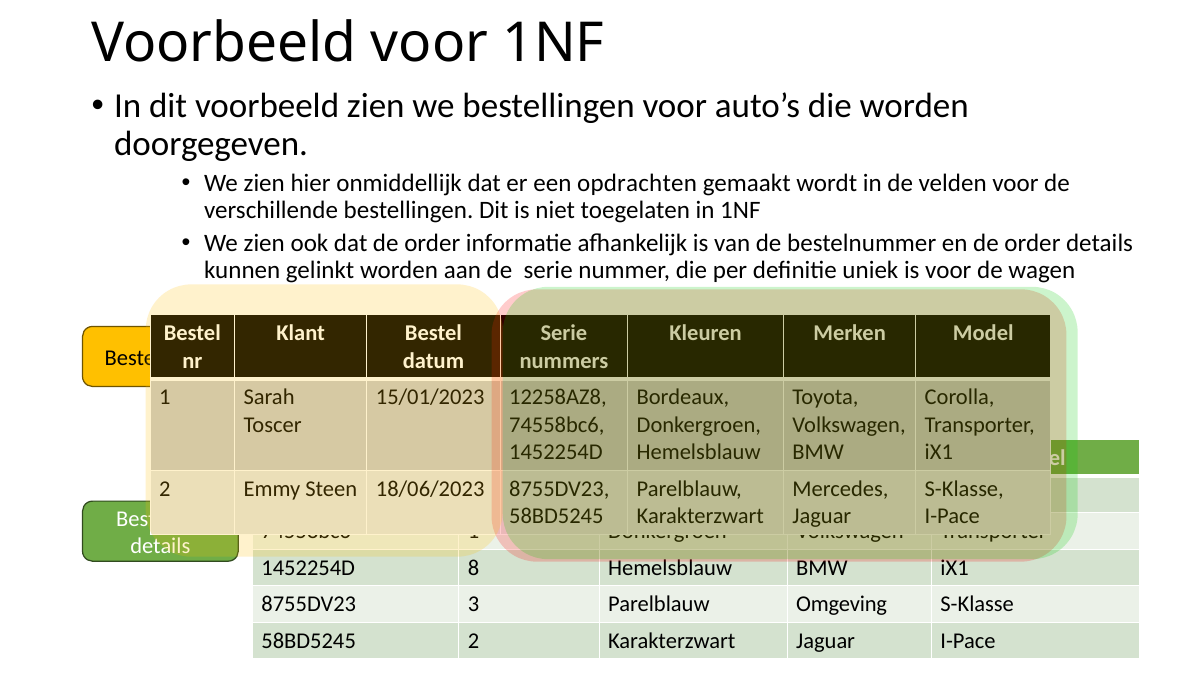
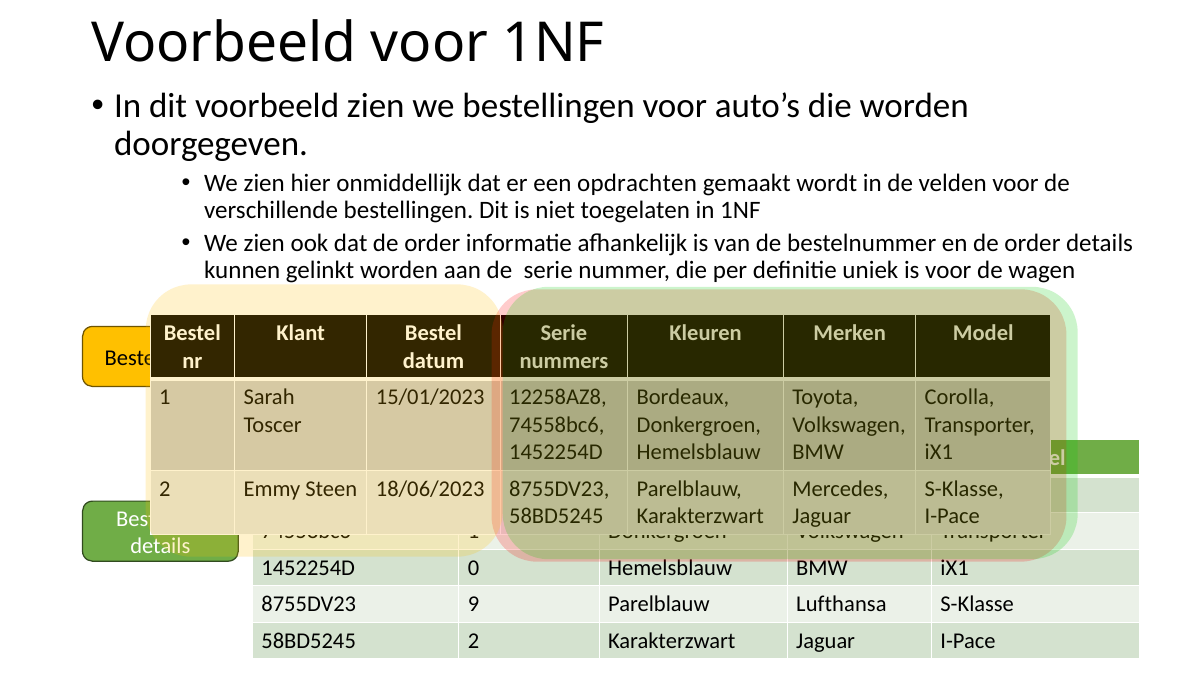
8: 8 -> 0
3: 3 -> 9
Omgeving: Omgeving -> Lufthansa
